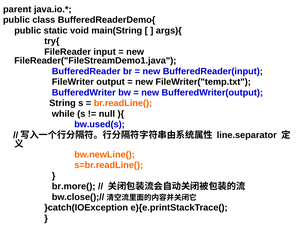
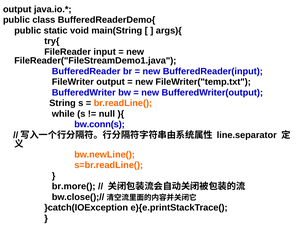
parent at (17, 9): parent -> output
bw.used(s: bw.used(s -> bw.conn(s
